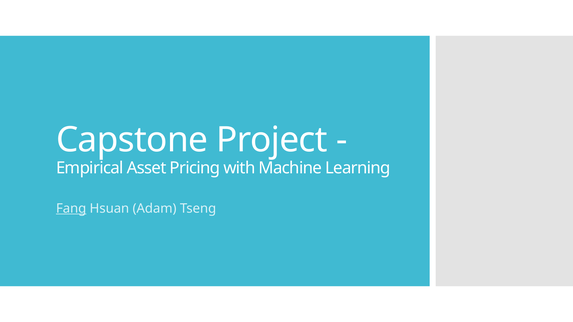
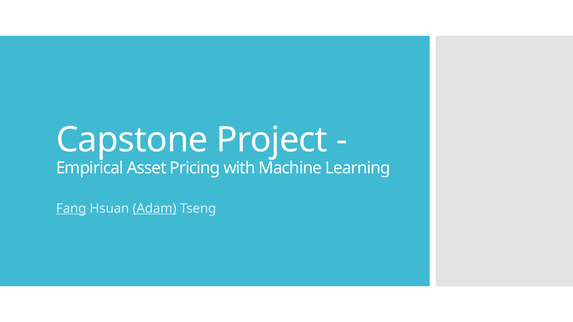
Adam underline: none -> present
